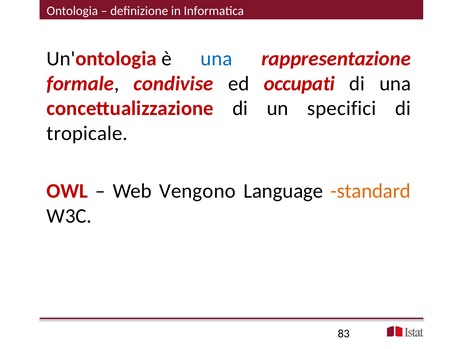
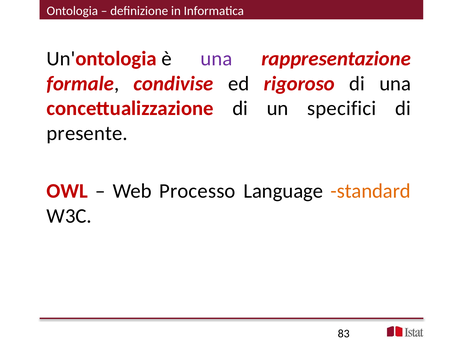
una at (216, 59) colour: blue -> purple
occupati: occupati -> rigoroso
tropicale: tropicale -> presente
Vengono: Vengono -> Processo
